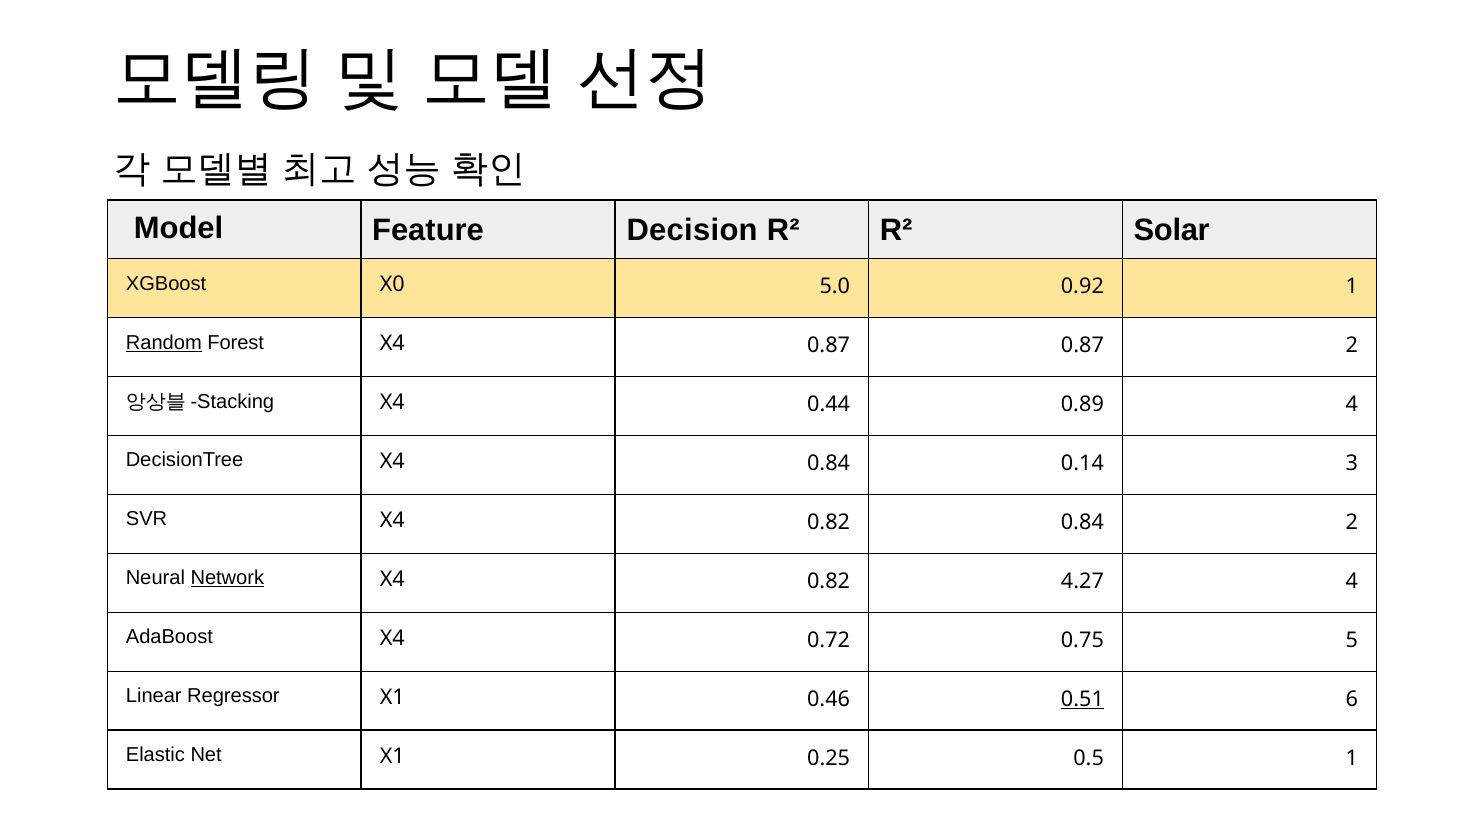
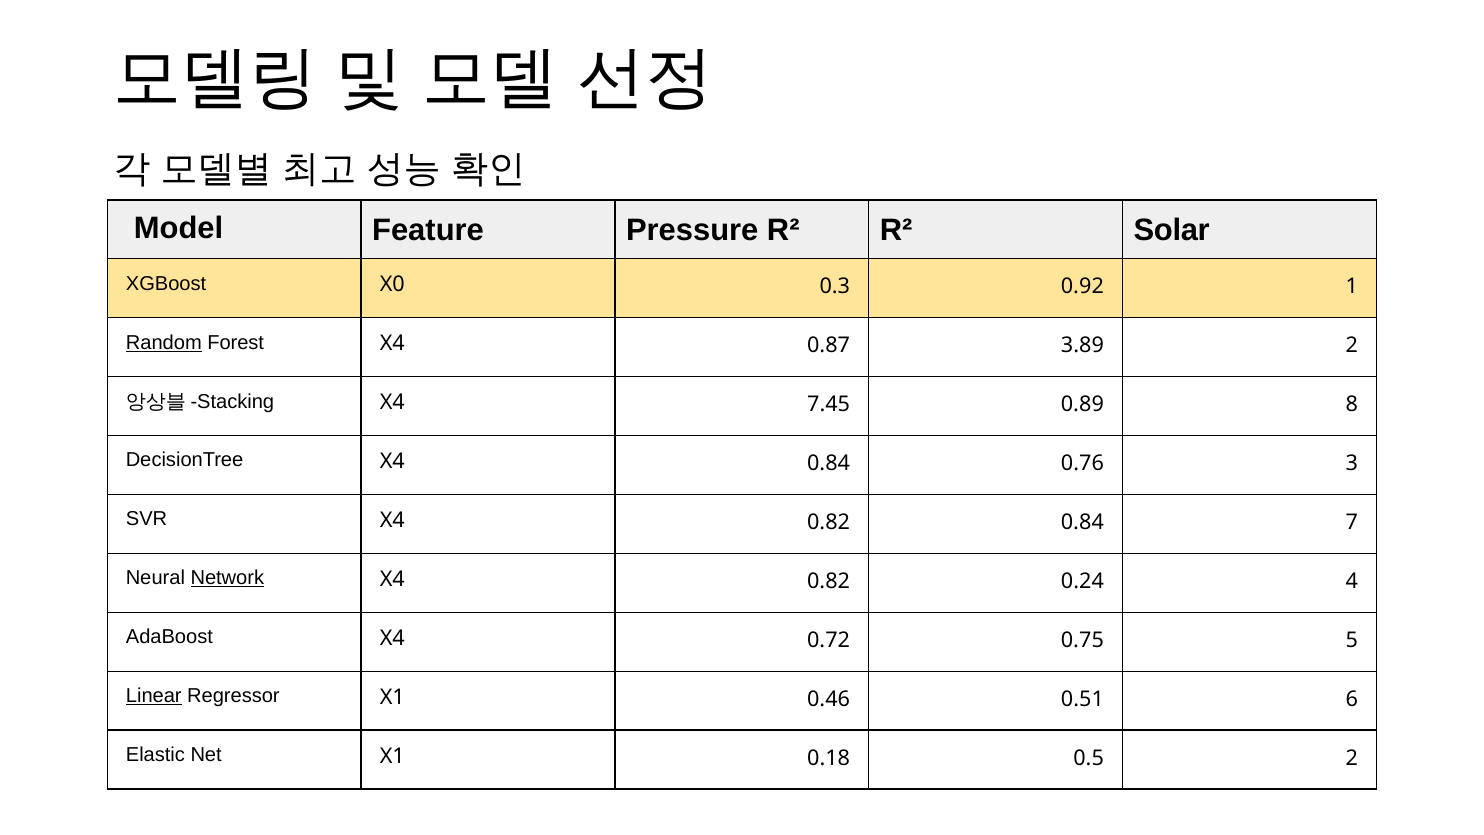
Decision: Decision -> Pressure
5.0: 5.0 -> 0.3
0.87 0.87: 0.87 -> 3.89
0.44: 0.44 -> 7.45
0.89 4: 4 -> 8
0.14: 0.14 -> 0.76
0.84 2: 2 -> 7
4.27: 4.27 -> 0.24
Linear underline: none -> present
0.51 underline: present -> none
0.25: 0.25 -> 0.18
0.5 1: 1 -> 2
